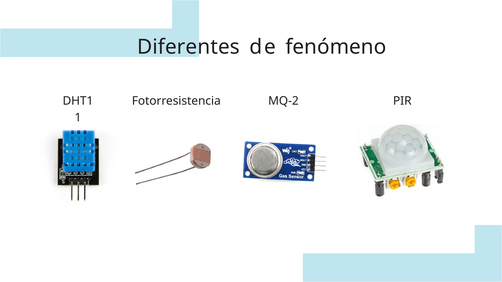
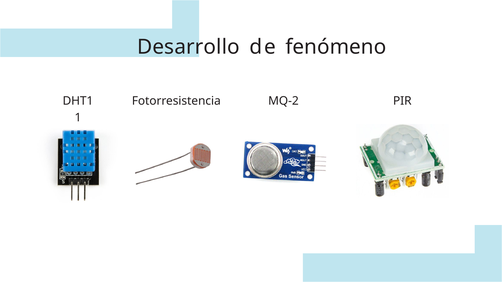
Diferentes: Diferentes -> Desarrollo
